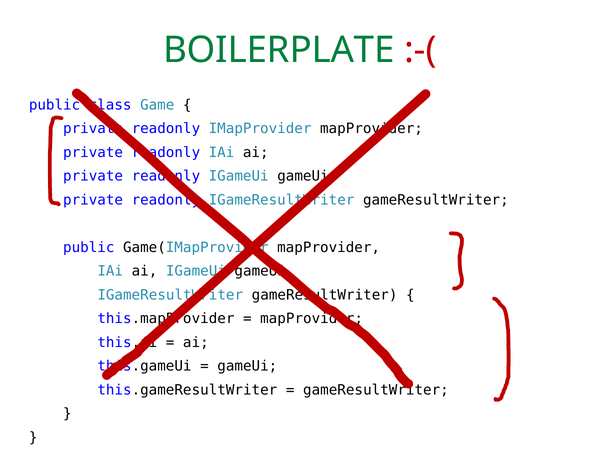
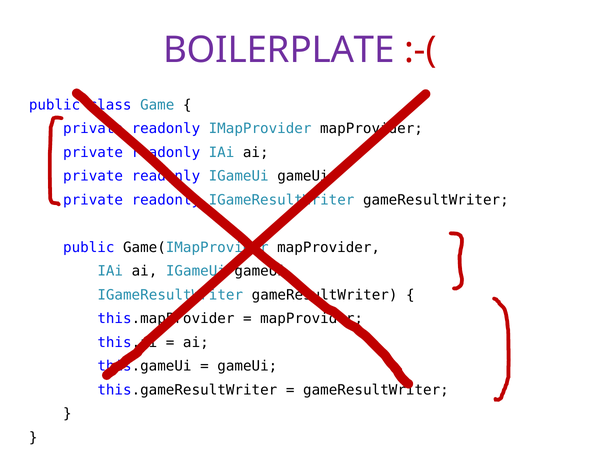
BOILERPLATE colour: green -> purple
